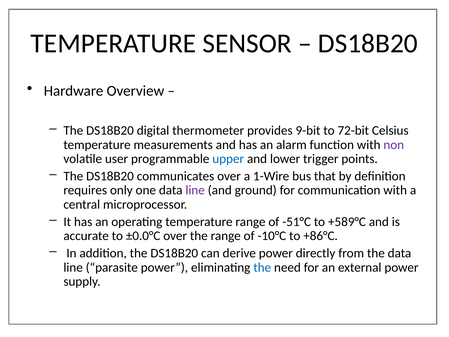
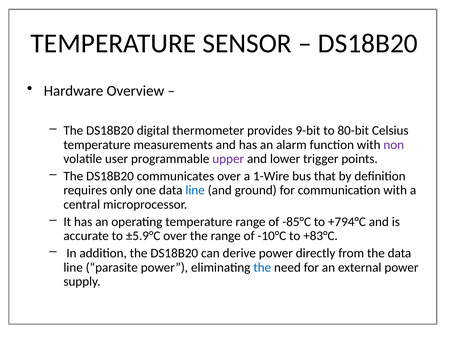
72-bit: 72-bit -> 80-bit
upper colour: blue -> purple
line at (195, 190) colour: purple -> blue
-51°C: -51°C -> -85°C
+589°C: +589°C -> +794°C
±0.0°C: ±0.0°C -> ±5.9°C
+86°C: +86°C -> +83°C
